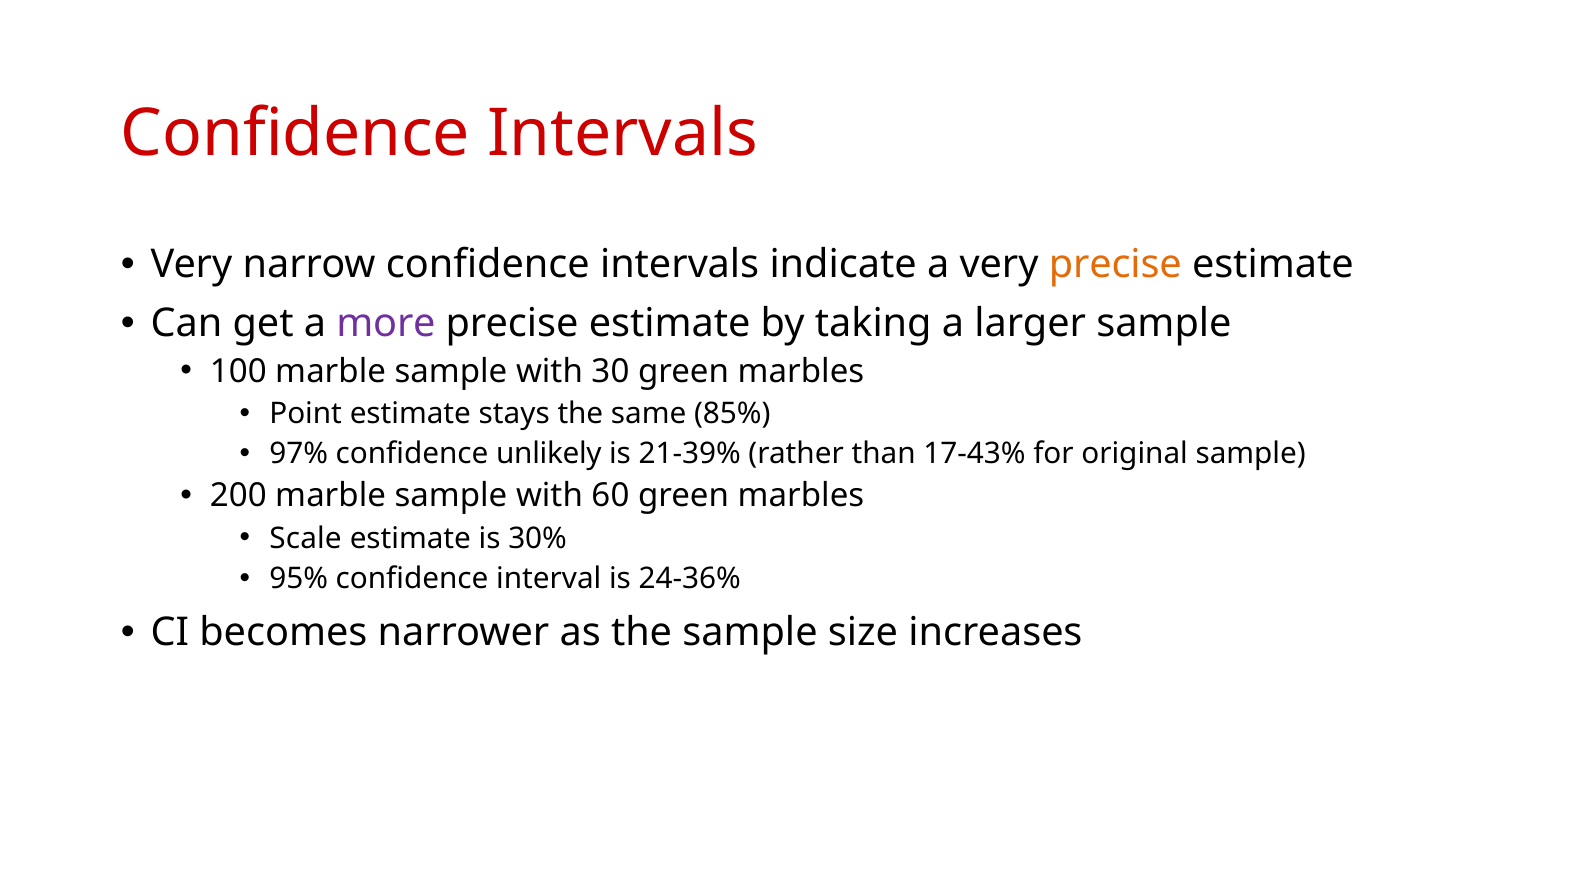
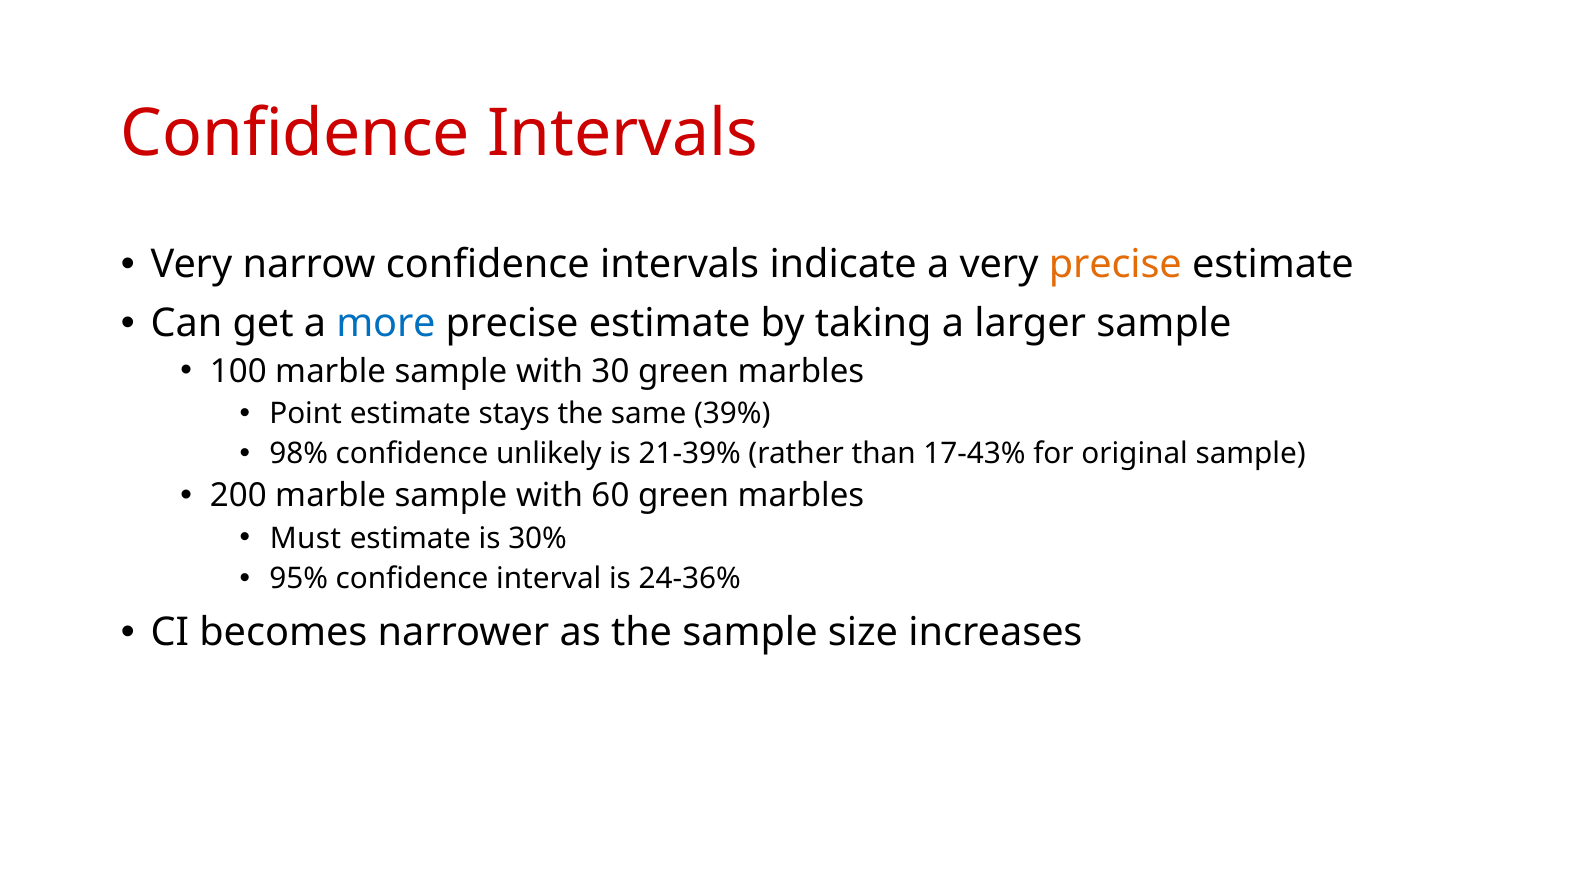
more colour: purple -> blue
85%: 85% -> 39%
97%: 97% -> 98%
Scale: Scale -> Must
